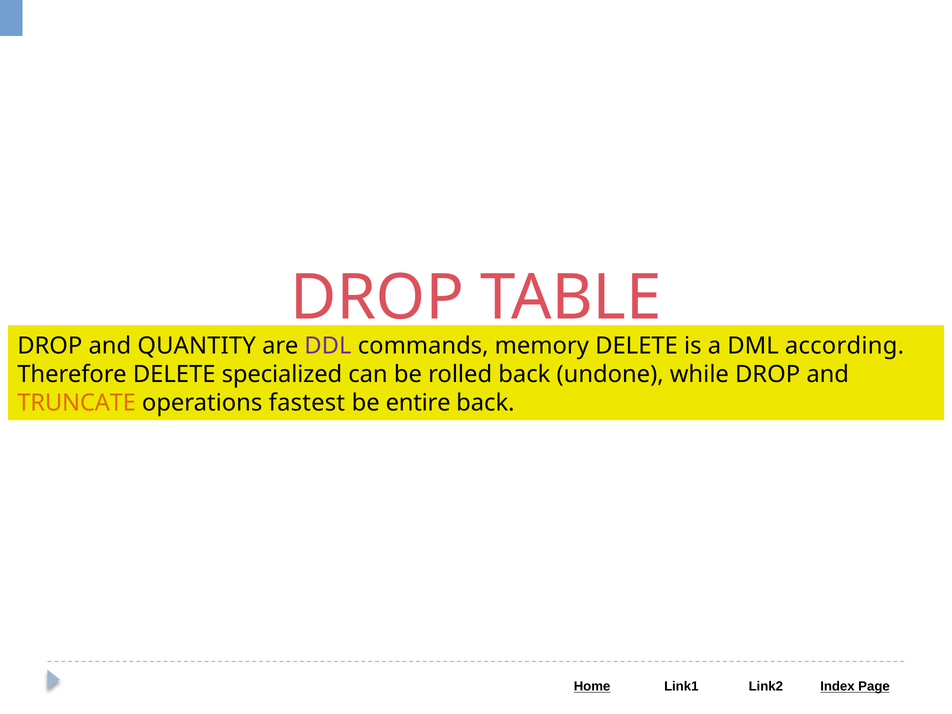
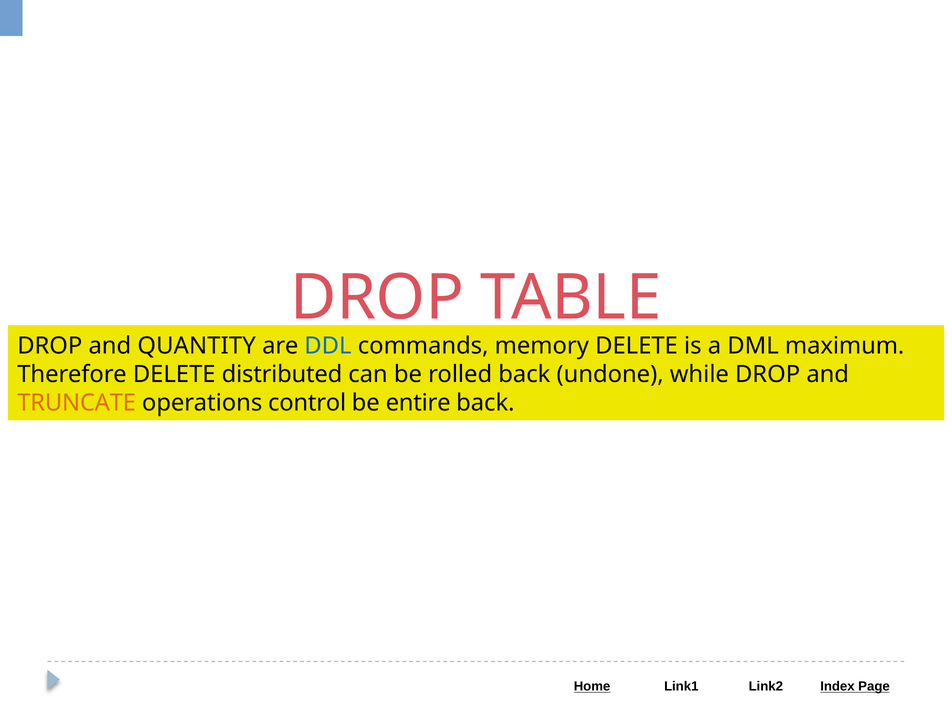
DDL colour: purple -> blue
according: according -> maximum
specialized: specialized -> distributed
fastest: fastest -> control
